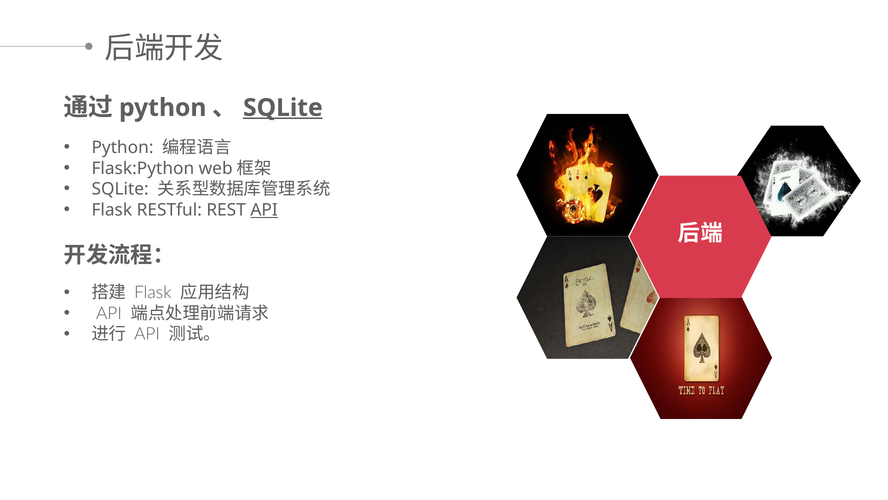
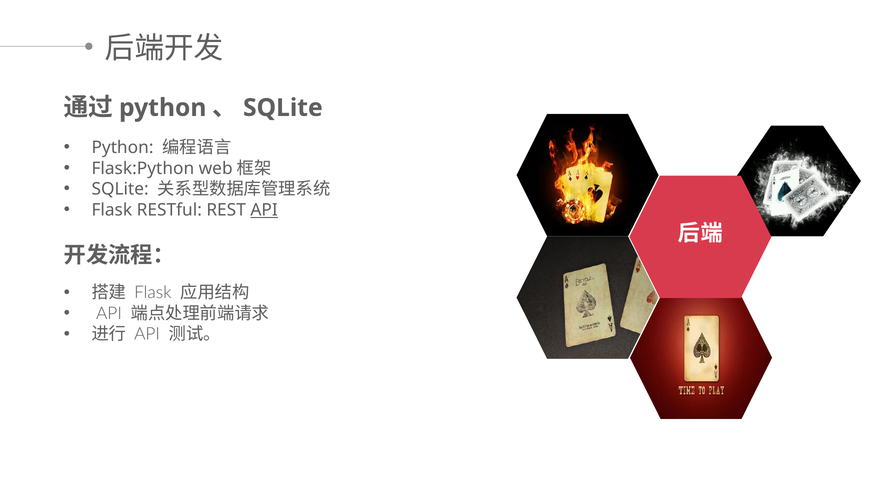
SQLite at (283, 108) underline: present -> none
